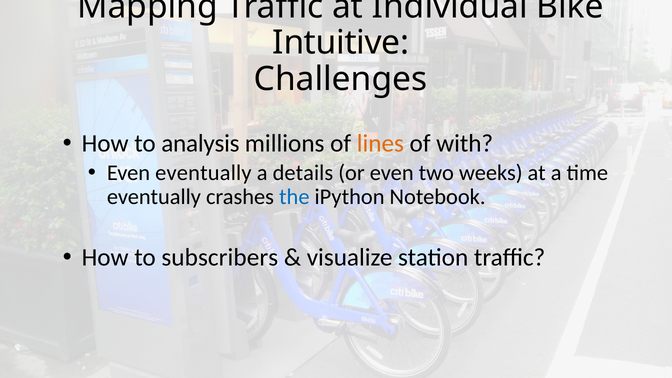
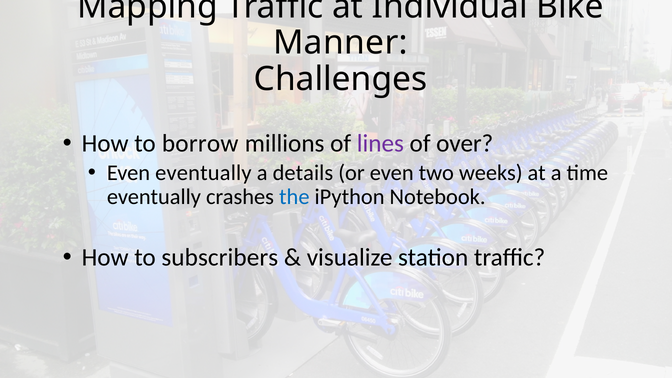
Intuitive: Intuitive -> Manner
analysis: analysis -> borrow
lines colour: orange -> purple
with: with -> over
